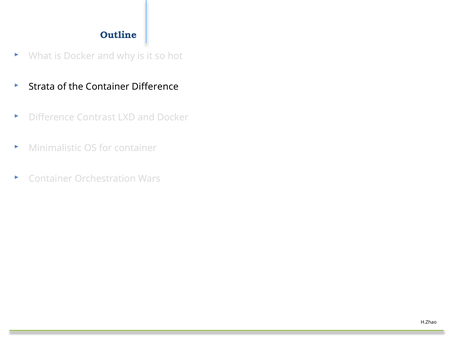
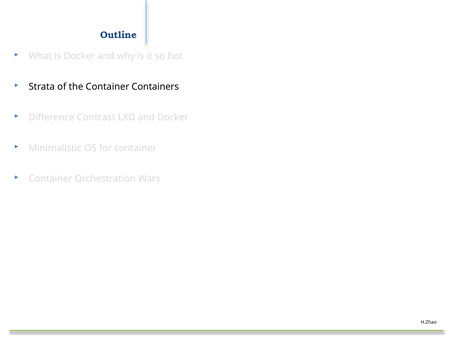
Container Difference: Difference -> Containers
